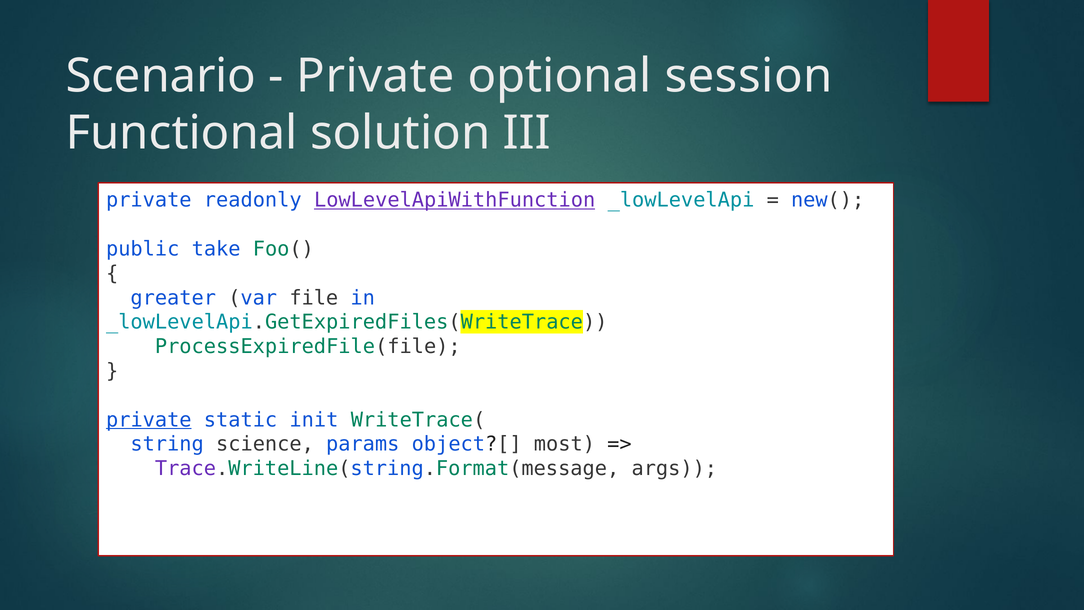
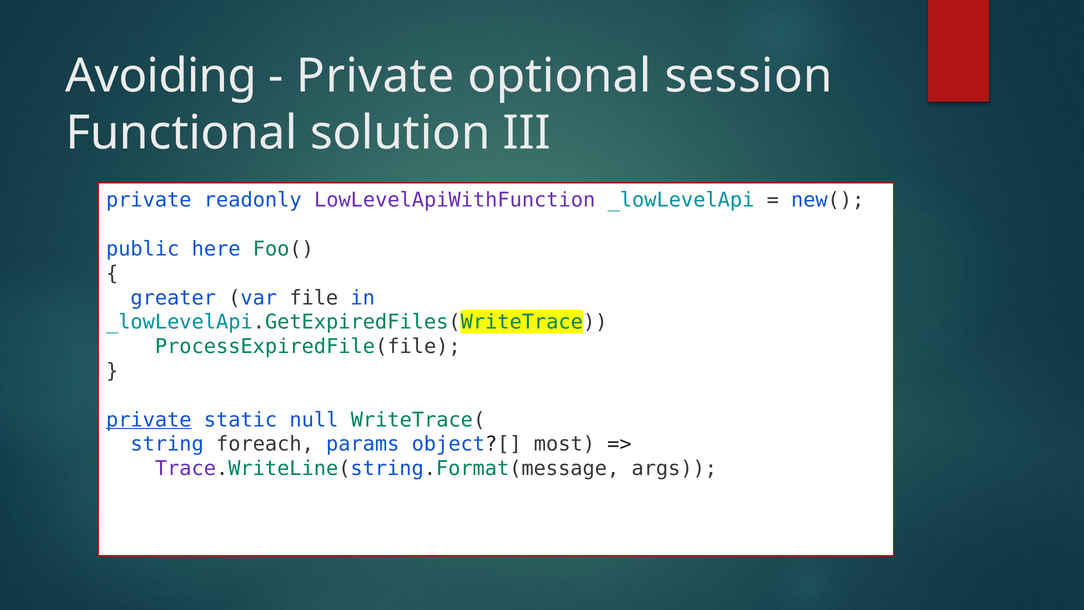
Scenario: Scenario -> Avoiding
LowLevelApiWithFunction underline: present -> none
take: take -> here
init: init -> null
science: science -> foreach
